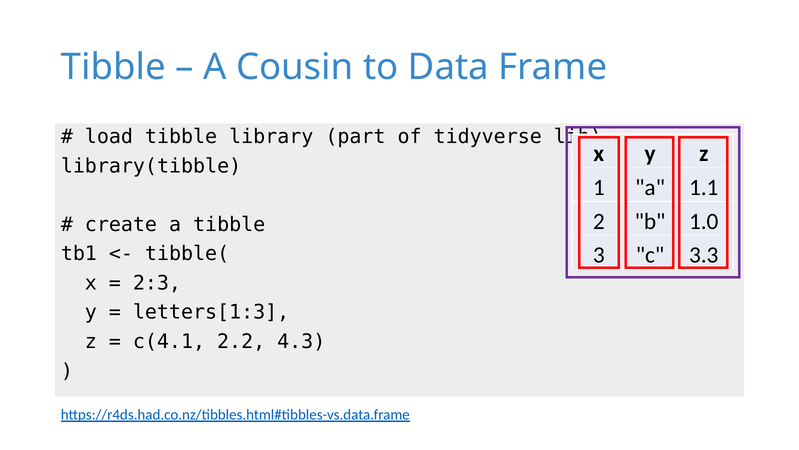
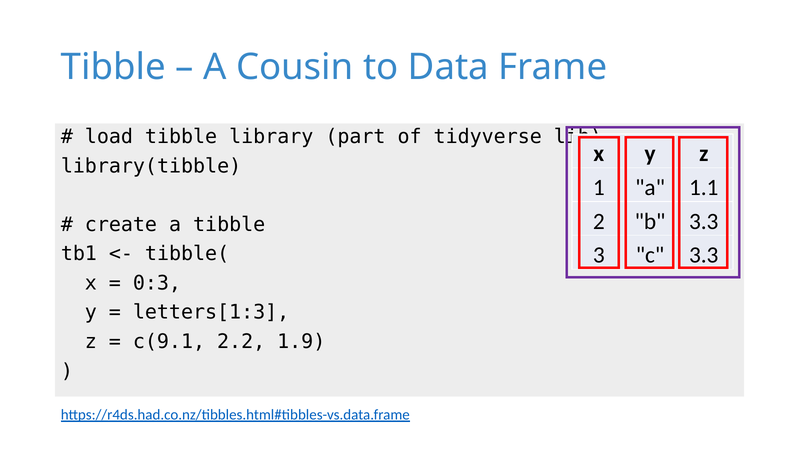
b 1.0: 1.0 -> 3.3
2:3: 2:3 -> 0:3
c(4.1: c(4.1 -> c(9.1
4.3: 4.3 -> 1.9
